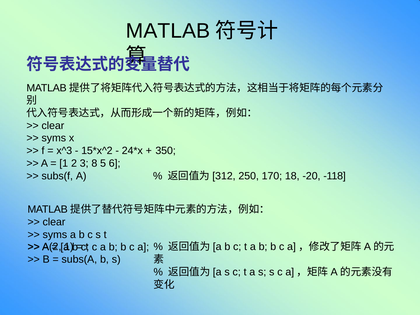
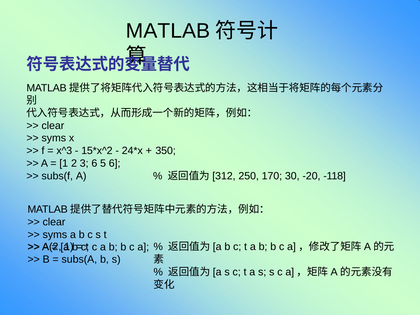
3 8: 8 -> 6
18: 18 -> 30
